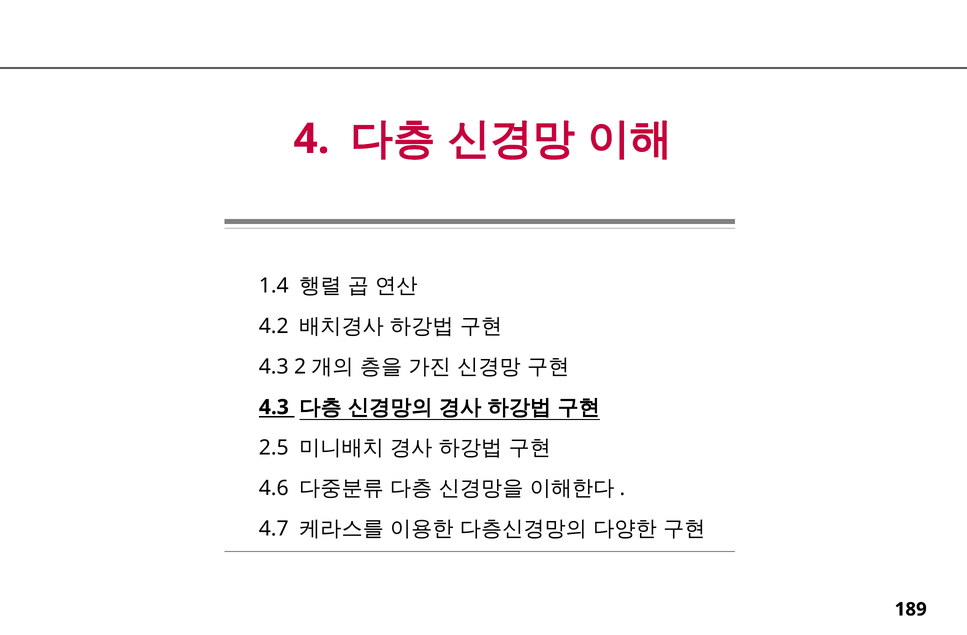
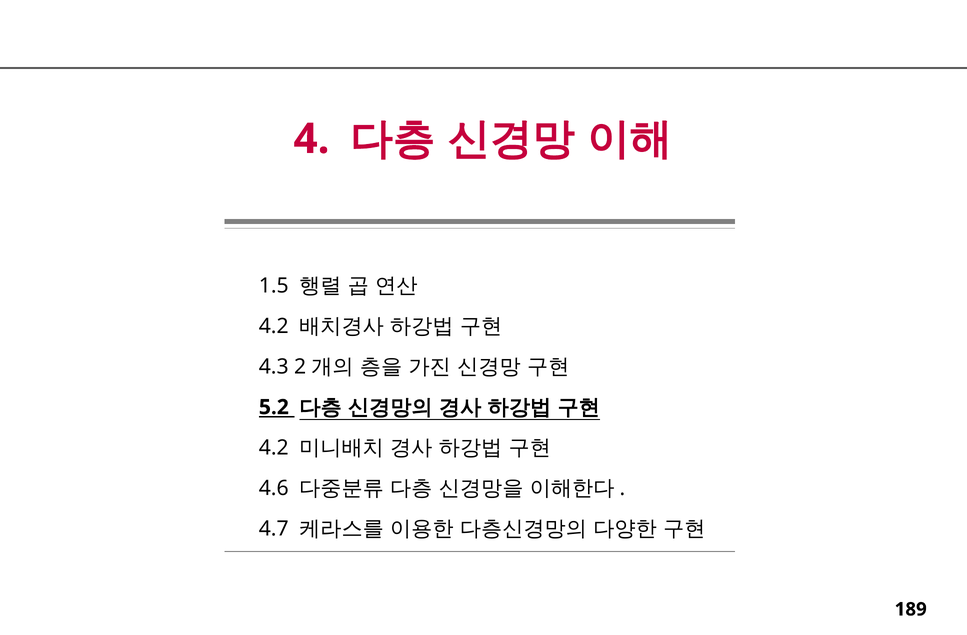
1.4: 1.4 -> 1.5
4.3 at (274, 407): 4.3 -> 5.2
2.5 at (274, 448): 2.5 -> 4.2
